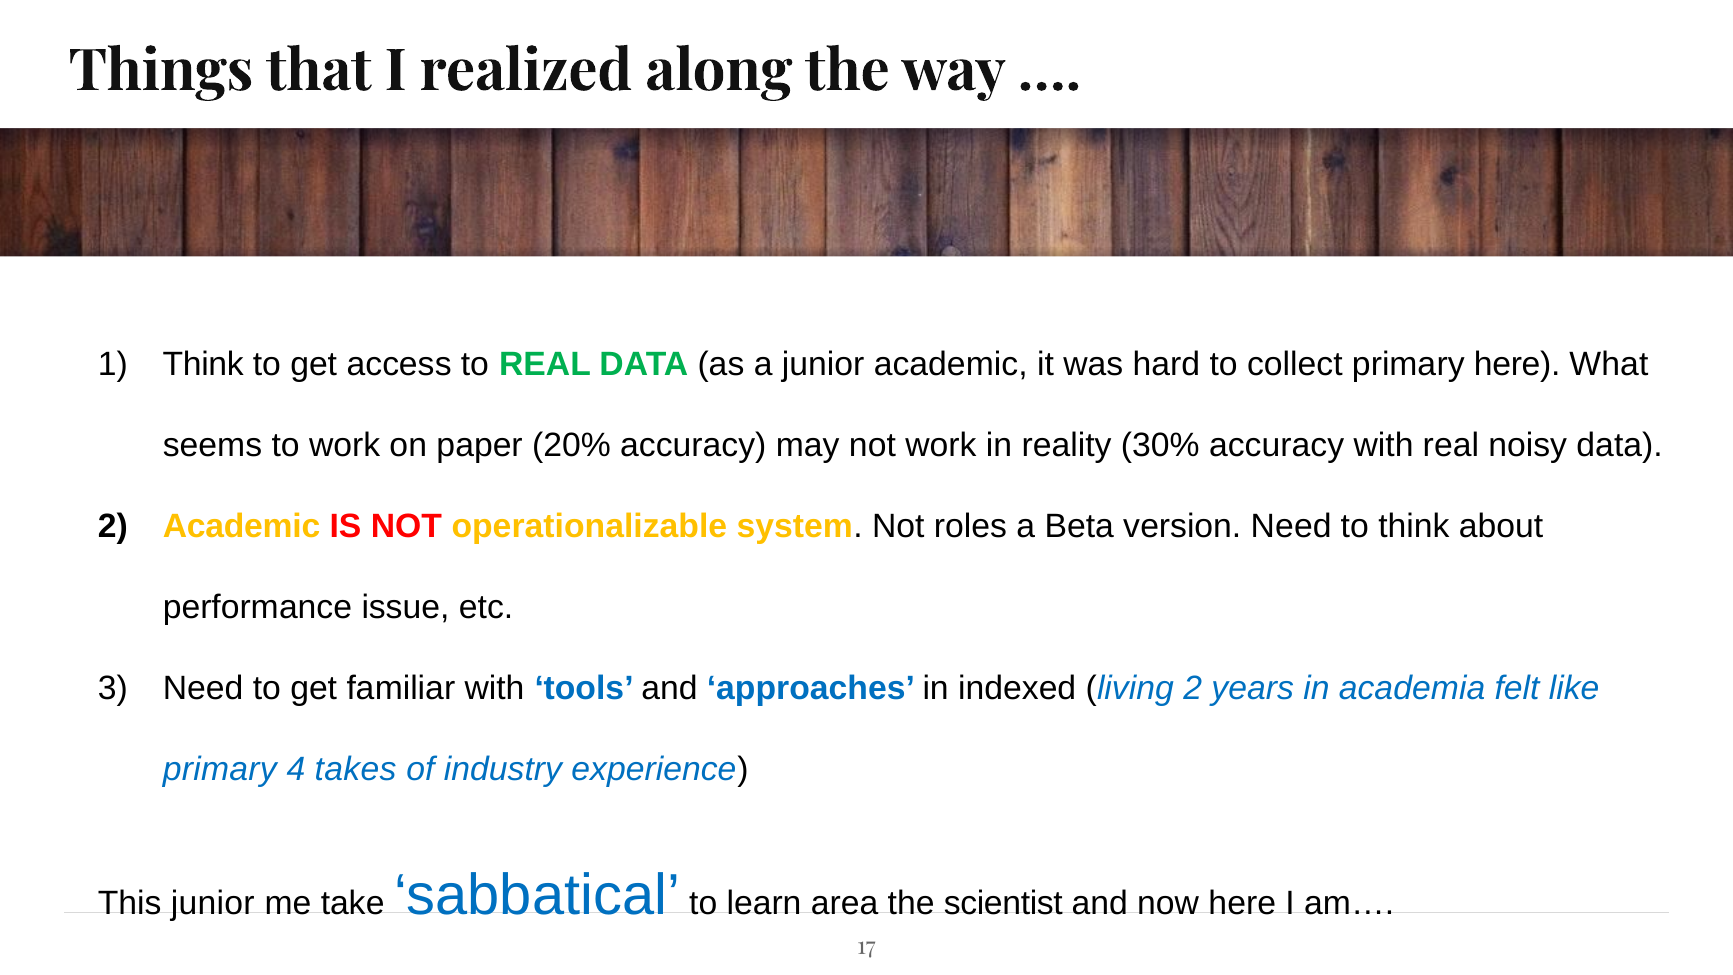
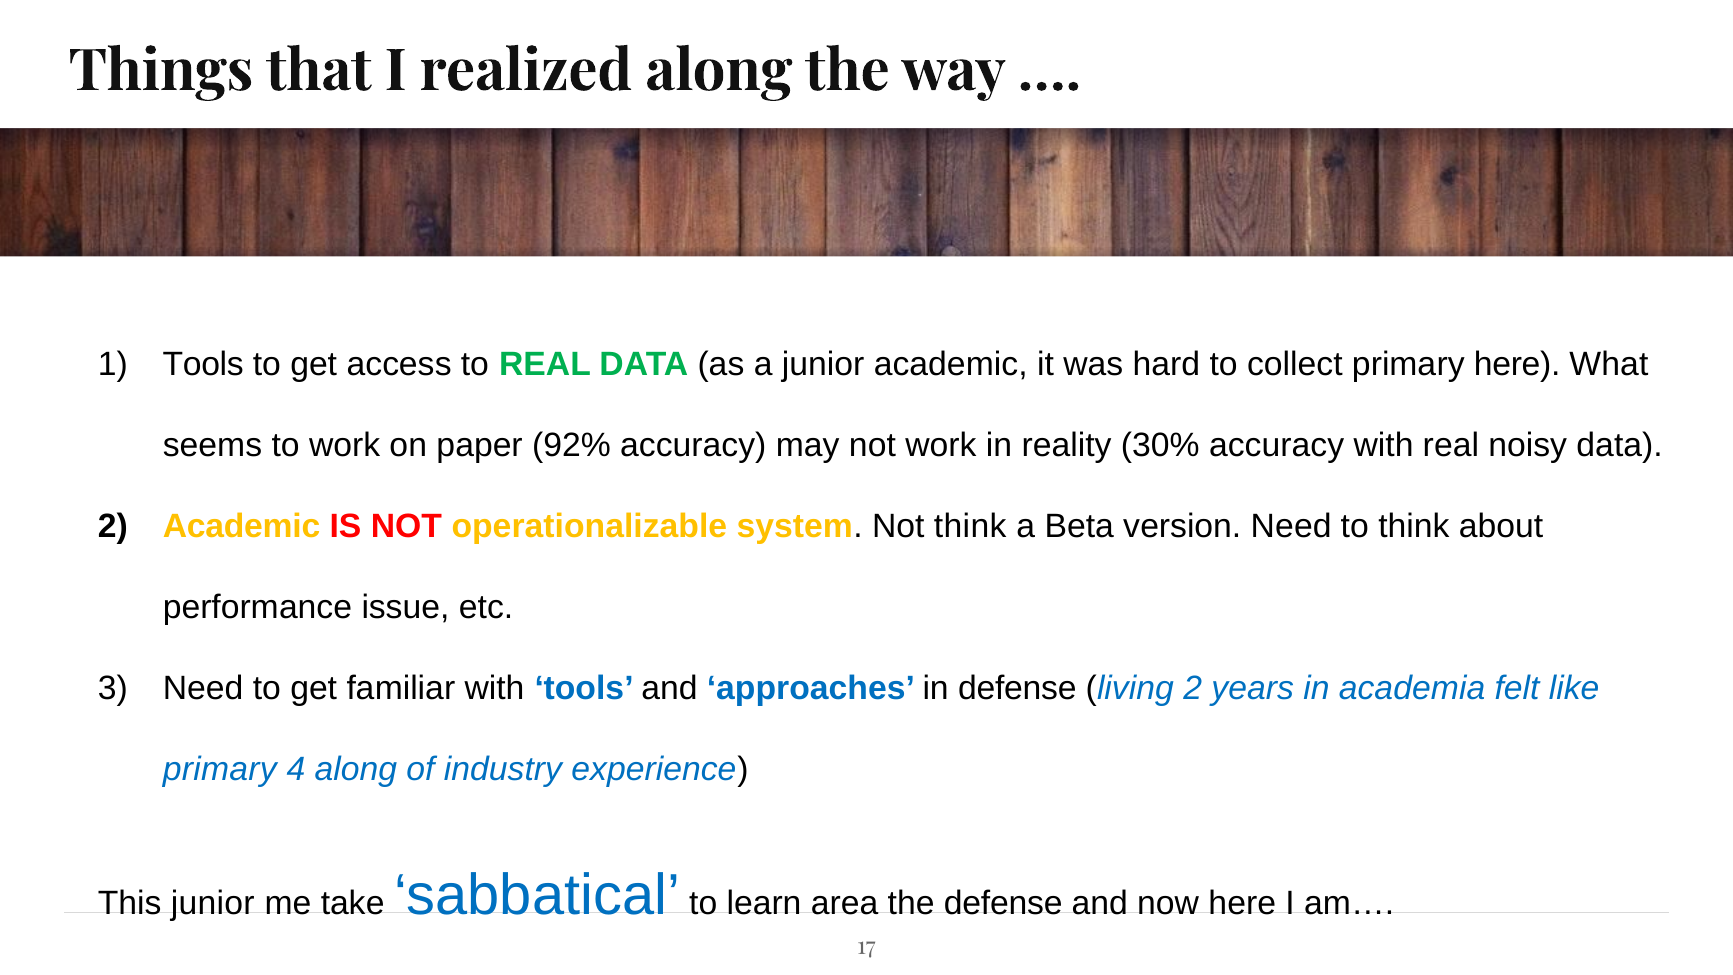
Think at (203, 365): Think -> Tools
20%: 20% -> 92%
Not roles: roles -> think
in indexed: indexed -> defense
4 takes: takes -> along
the scientist: scientist -> defense
